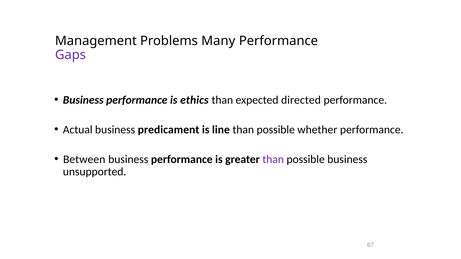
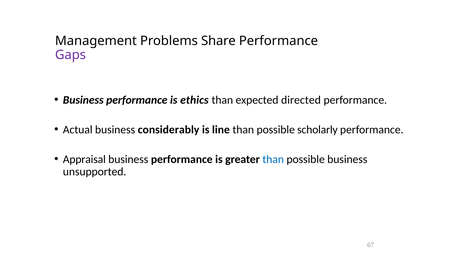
Many: Many -> Share
predicament: predicament -> considerably
whether: whether -> scholarly
Between: Between -> Appraisal
than at (273, 159) colour: purple -> blue
